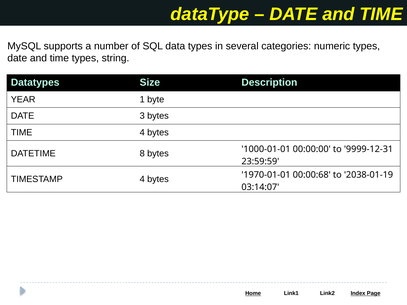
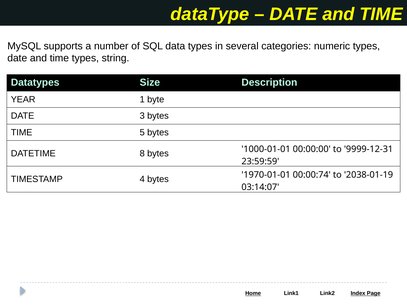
TIME 4: 4 -> 5
00:00:68: 00:00:68 -> 00:00:74
